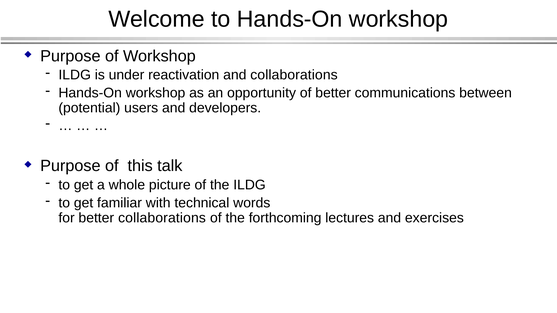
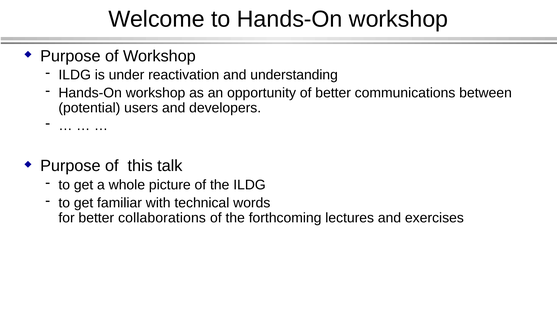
and collaborations: collaborations -> understanding
